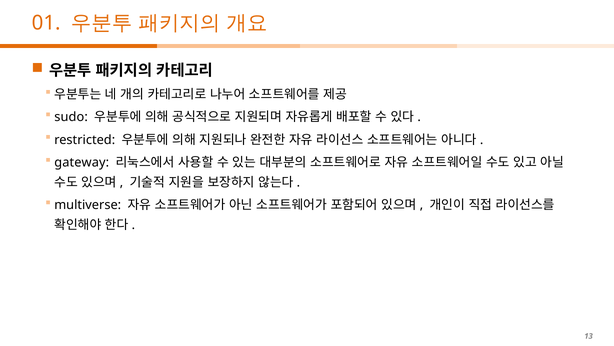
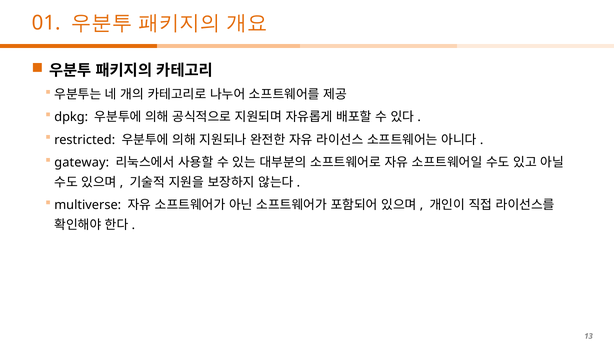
sudo: sudo -> dpkg
